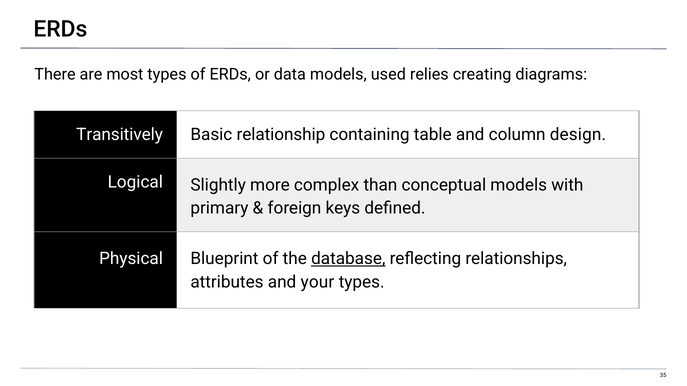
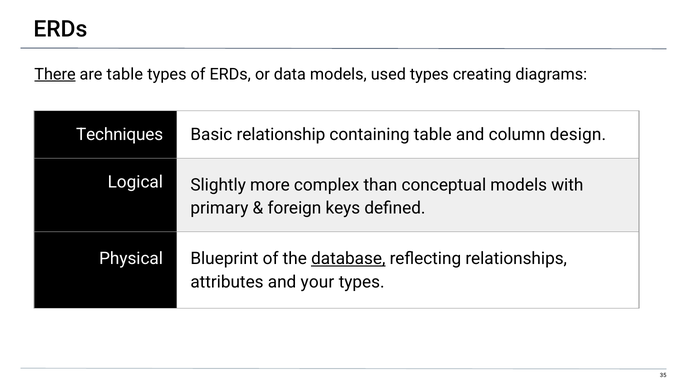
There underline: none -> present
are most: most -> table
used relies: relies -> types
Transitively: Transitively -> Techniques
